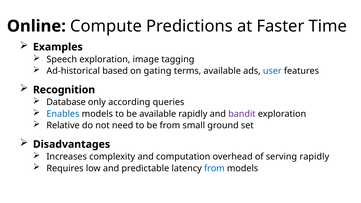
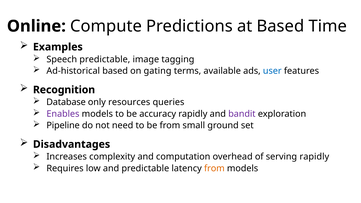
at Faster: Faster -> Based
Speech exploration: exploration -> predictable
according: according -> resources
Enables colour: blue -> purple
be available: available -> accuracy
Relative: Relative -> Pipeline
from at (214, 168) colour: blue -> orange
